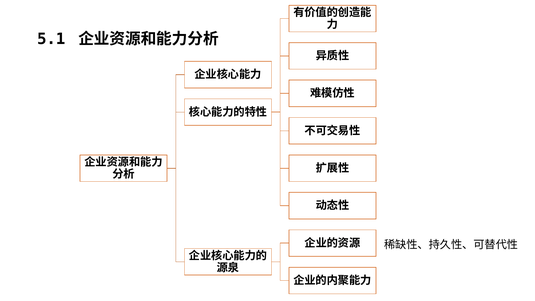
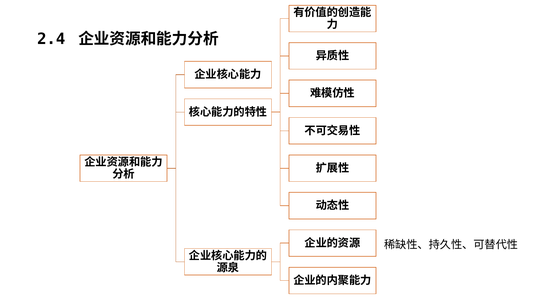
5.1: 5.1 -> 2.4
